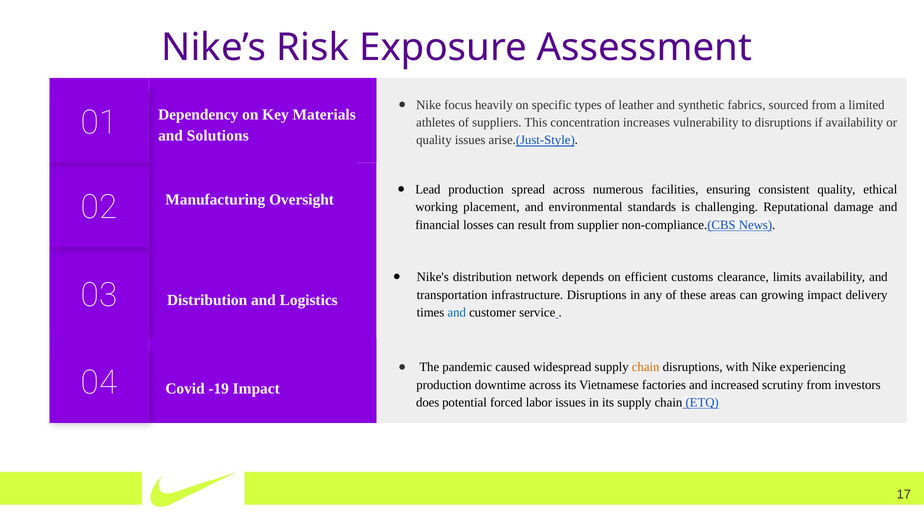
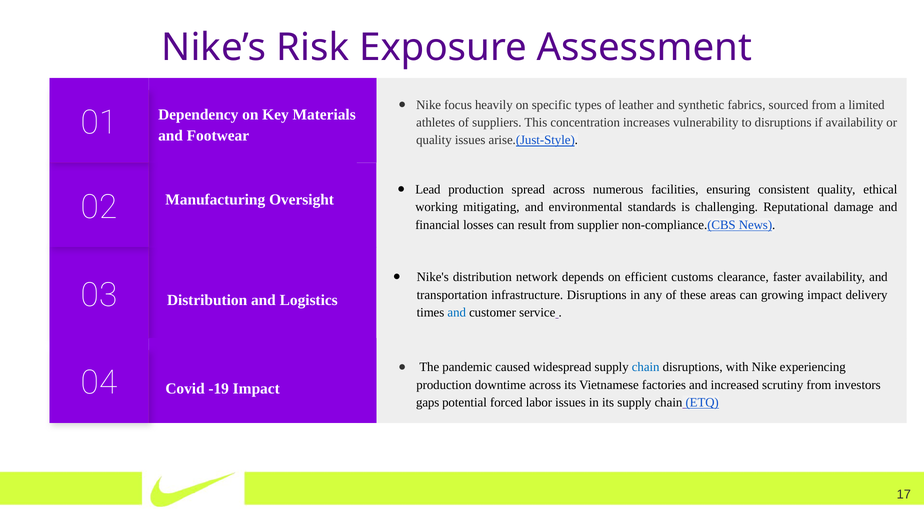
Solutions: Solutions -> Footwear
placement: placement -> mitigating
limits: limits -> faster
chain at (646, 367) colour: orange -> blue
does: does -> gaps
